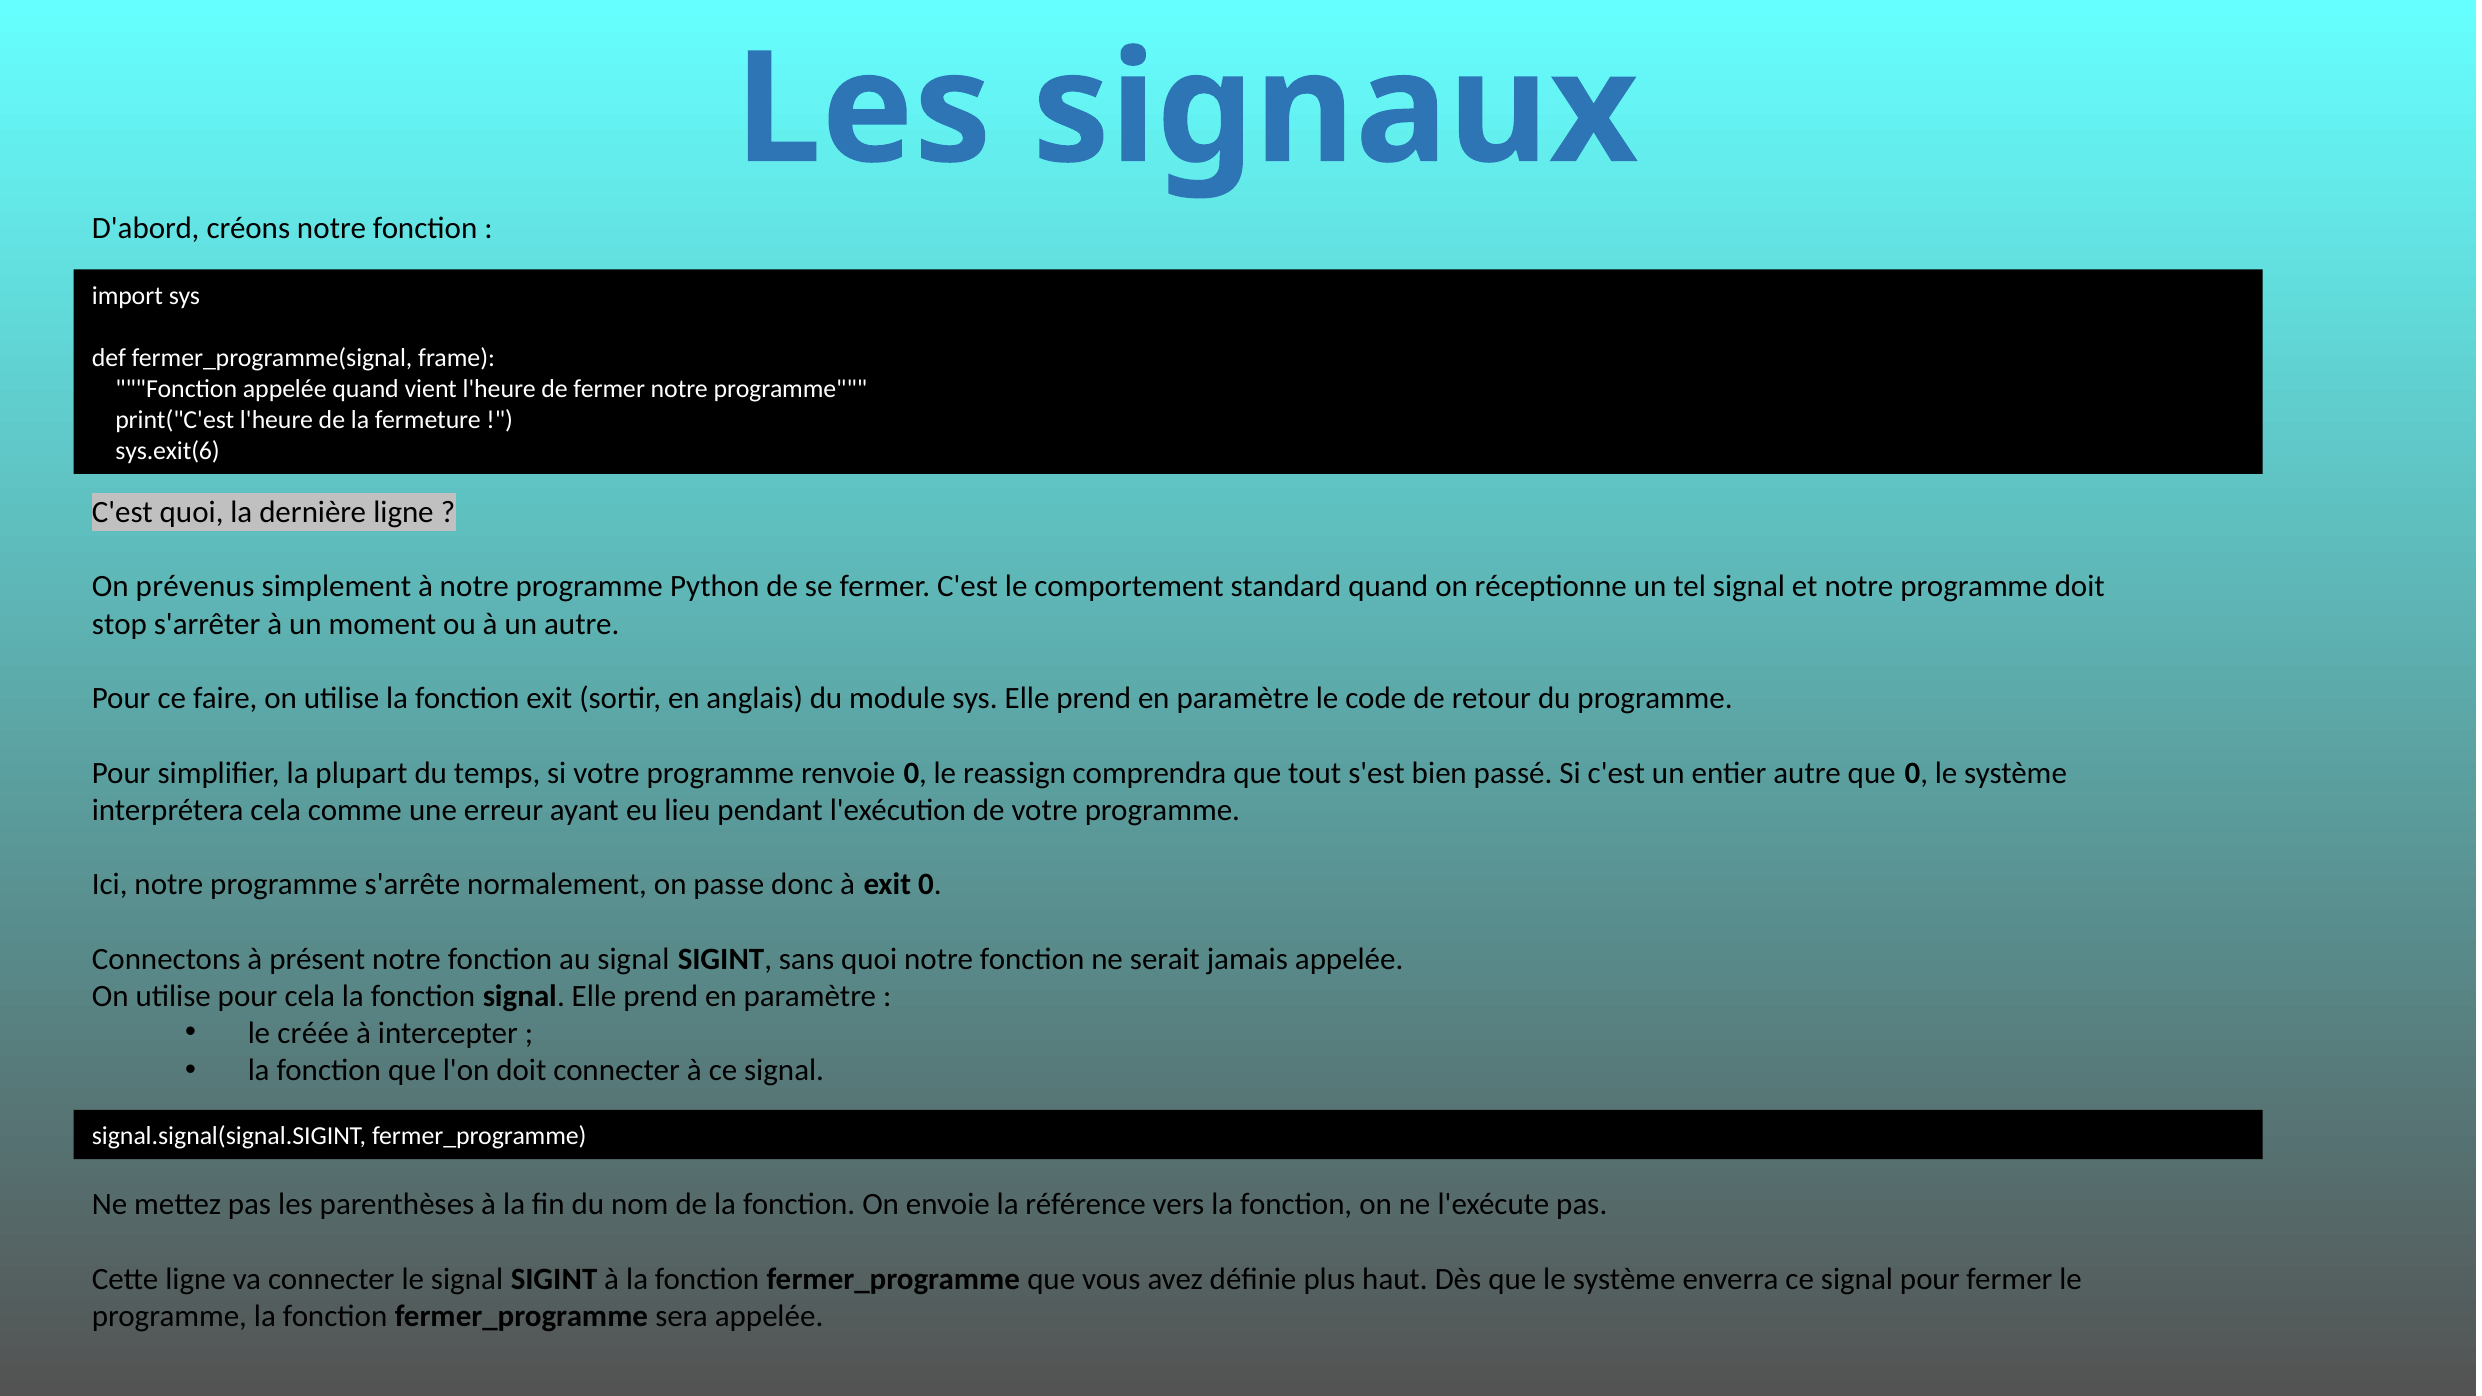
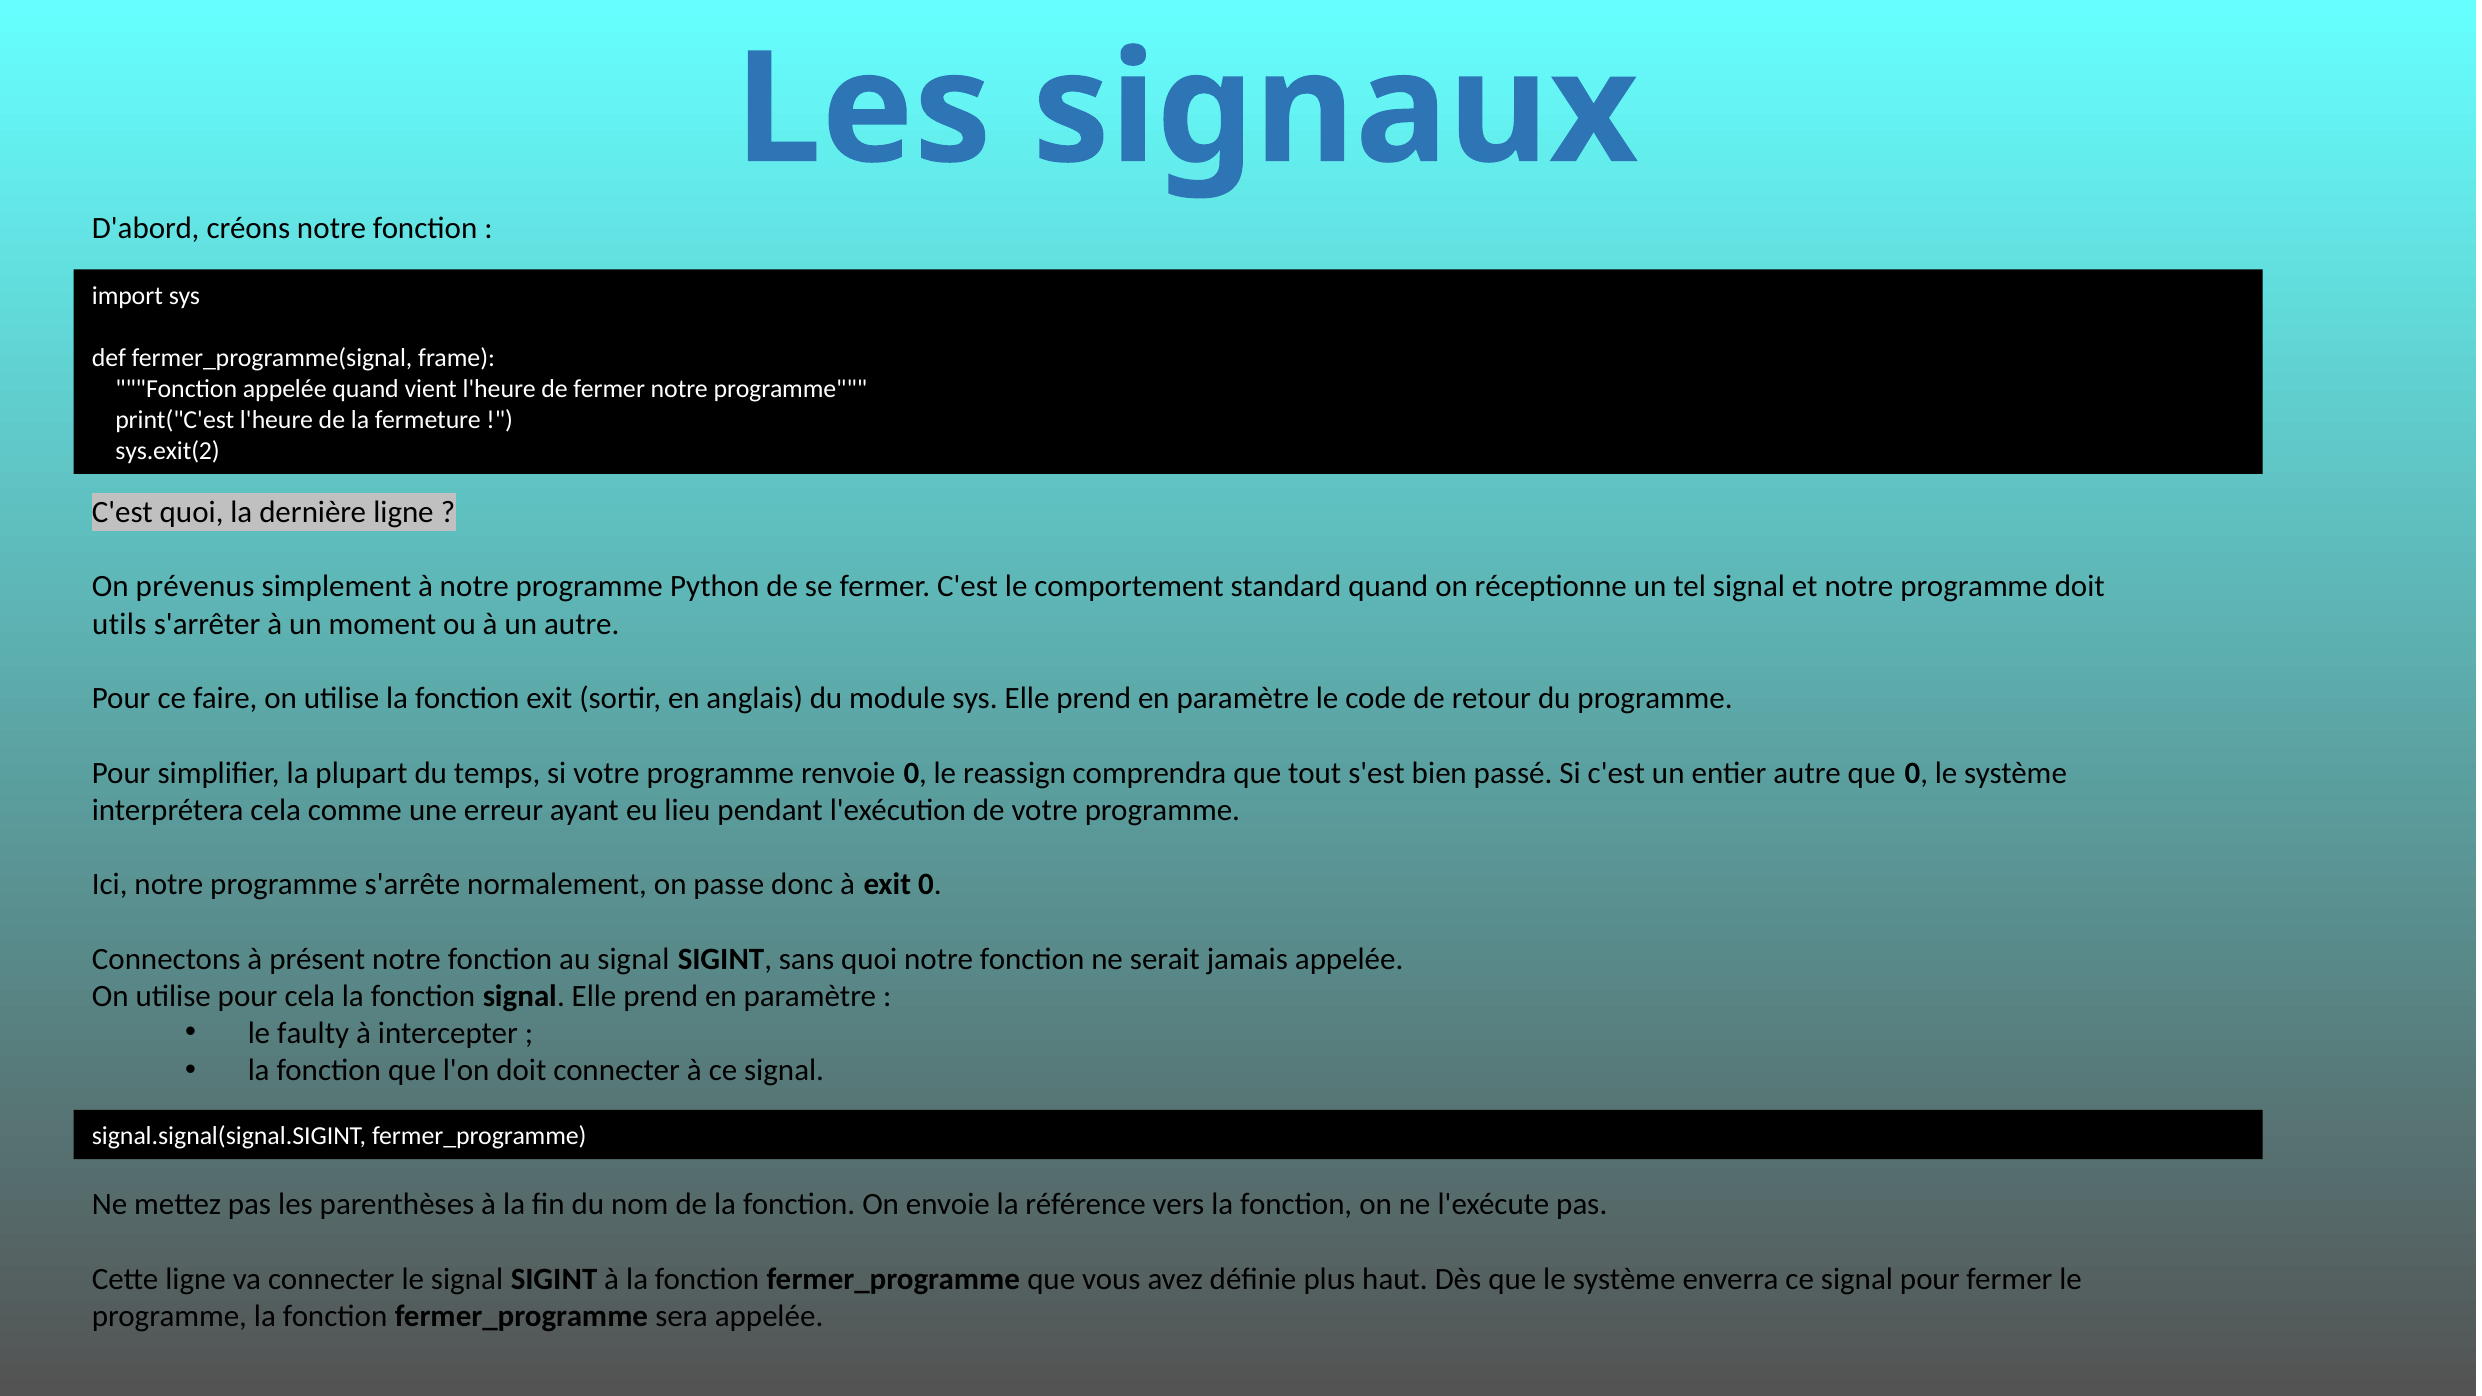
sys.exit(6: sys.exit(6 -> sys.exit(2
stop: stop -> utils
créée: créée -> faulty
